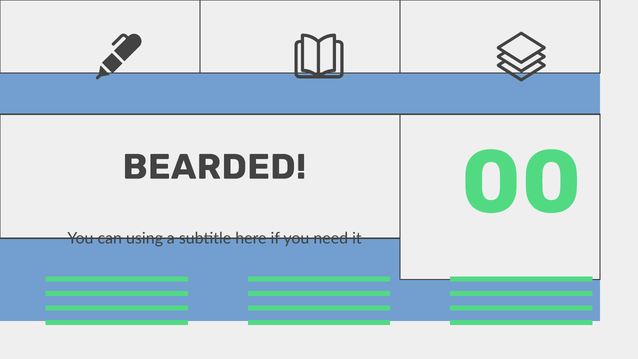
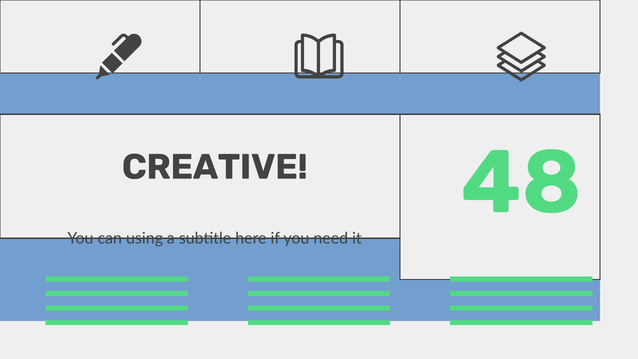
BEARDED: BEARDED -> CREATIVE
00: 00 -> 48
